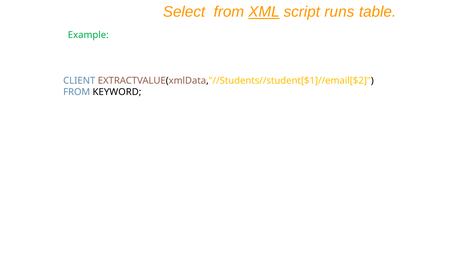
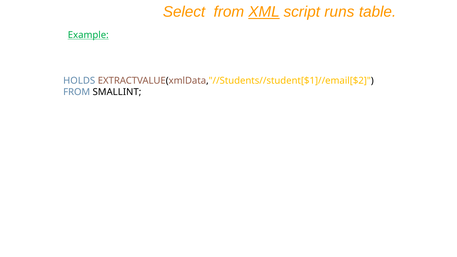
Example underline: none -> present
CLIENT: CLIENT -> HOLDS
KEYWORD: KEYWORD -> SMALLINT
